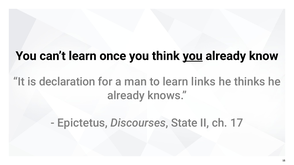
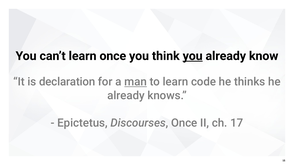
man underline: none -> present
links: links -> code
Discourses State: State -> Once
